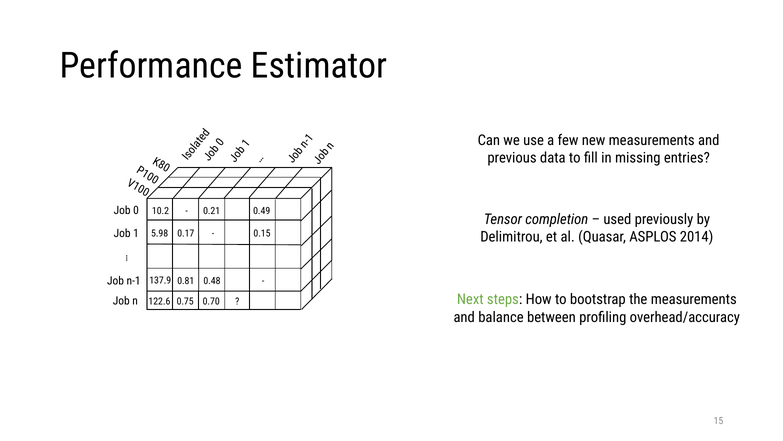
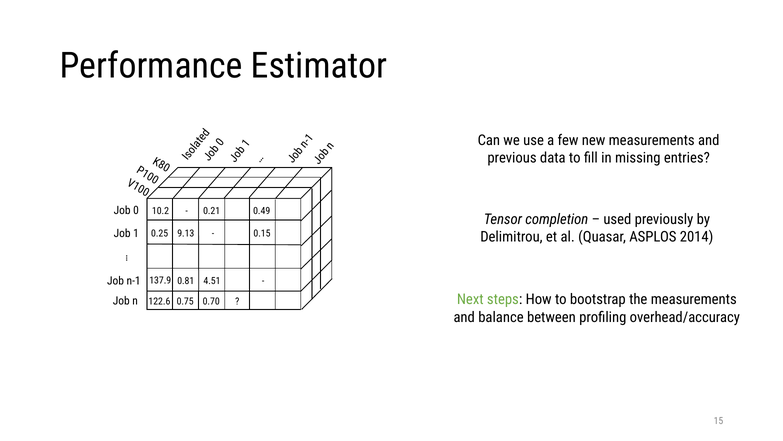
5.98: 5.98 -> 0.25
0.17: 0.17 -> 9.13
0.48: 0.48 -> 4.51
